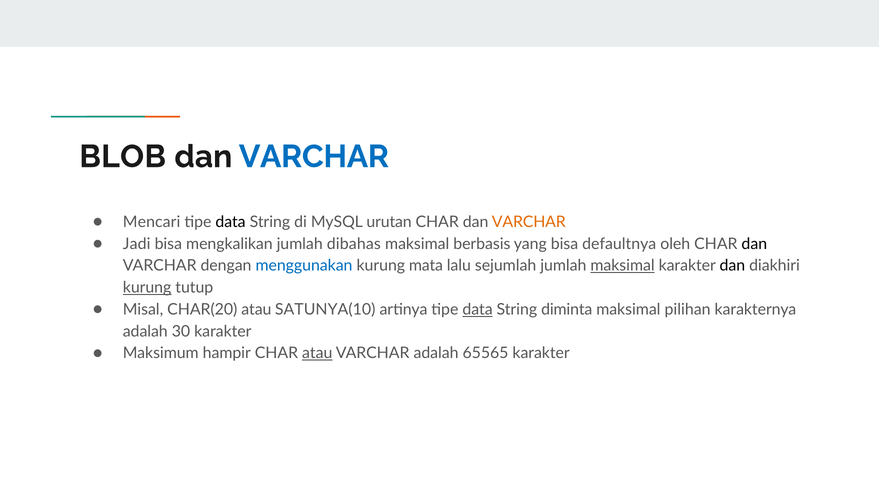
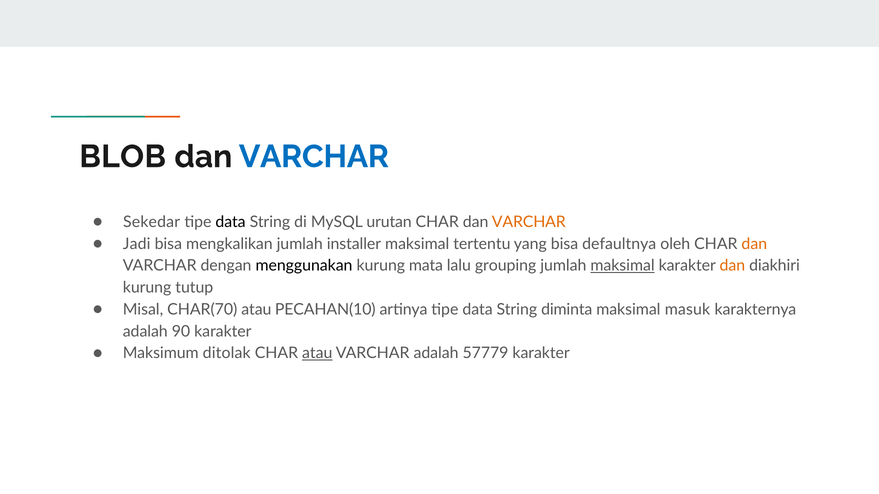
Mencari: Mencari -> Sekedar
dibahas: dibahas -> installer
berbasis: berbasis -> tertentu
dan at (754, 244) colour: black -> orange
menggunakan colour: blue -> black
sejumlah: sejumlah -> grouping
dan at (732, 266) colour: black -> orange
kurung at (147, 288) underline: present -> none
CHAR(20: CHAR(20 -> CHAR(70
SATUNYA(10: SATUNYA(10 -> PECAHAN(10
data at (478, 310) underline: present -> none
pilihan: pilihan -> masuk
30: 30 -> 90
hampir: hampir -> ditolak
65565: 65565 -> 57779
